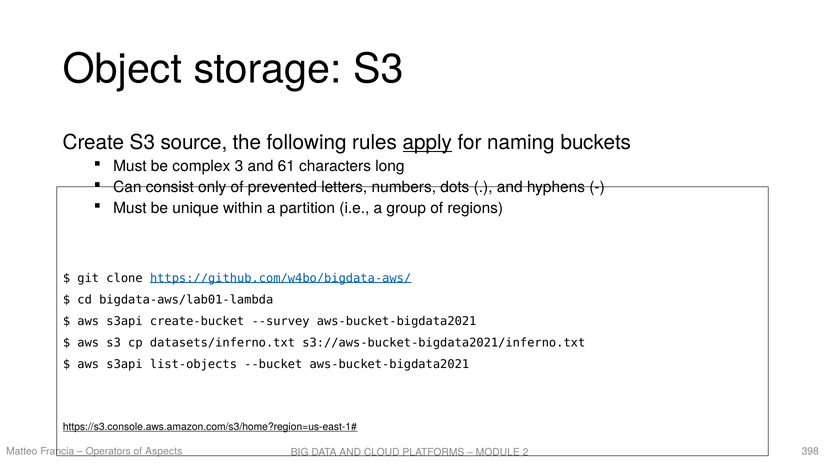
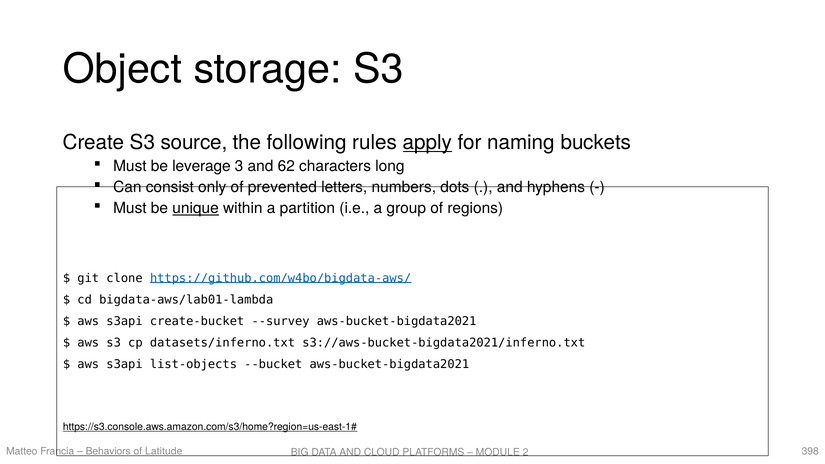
complex: complex -> leverage
61: 61 -> 62
unique underline: none -> present
Operators: Operators -> Behaviors
Aspects: Aspects -> Latitude
